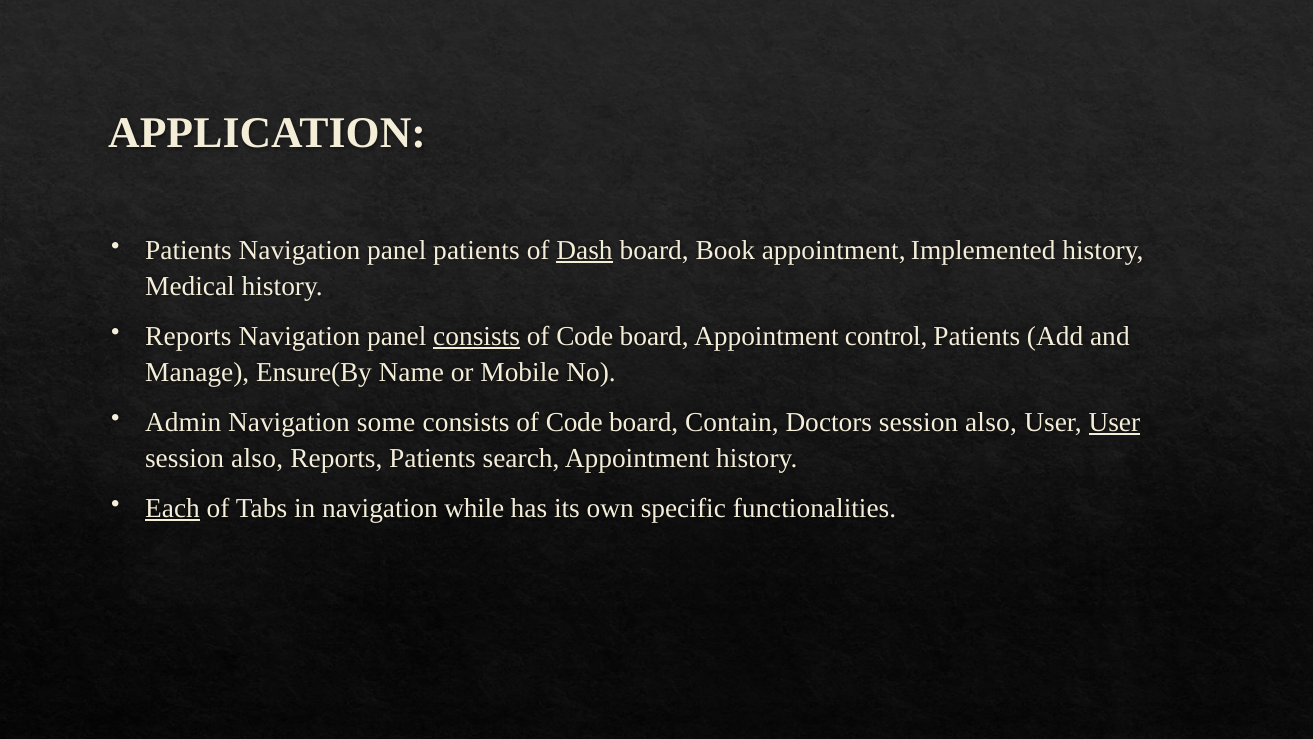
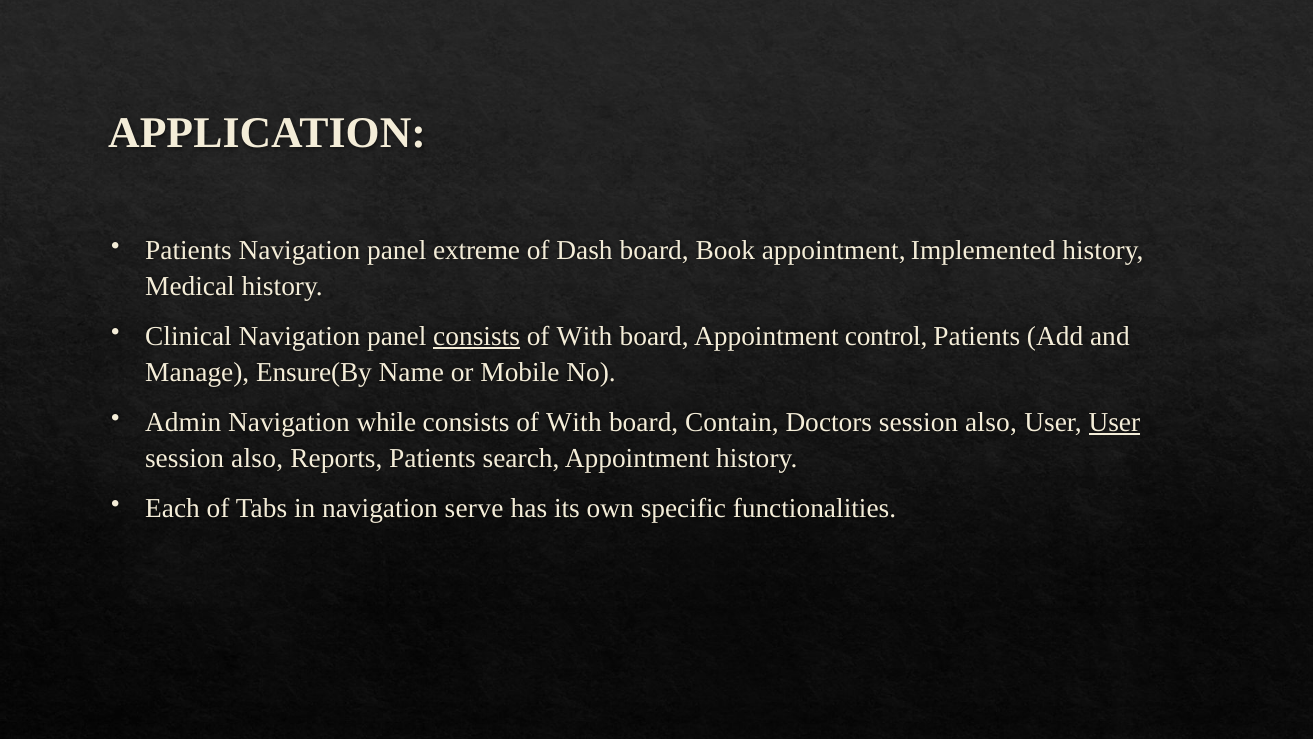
panel patients: patients -> extreme
Dash underline: present -> none
Reports at (188, 336): Reports -> Clinical
Code at (585, 336): Code -> With
some: some -> while
Code at (574, 422): Code -> With
Each underline: present -> none
while: while -> serve
